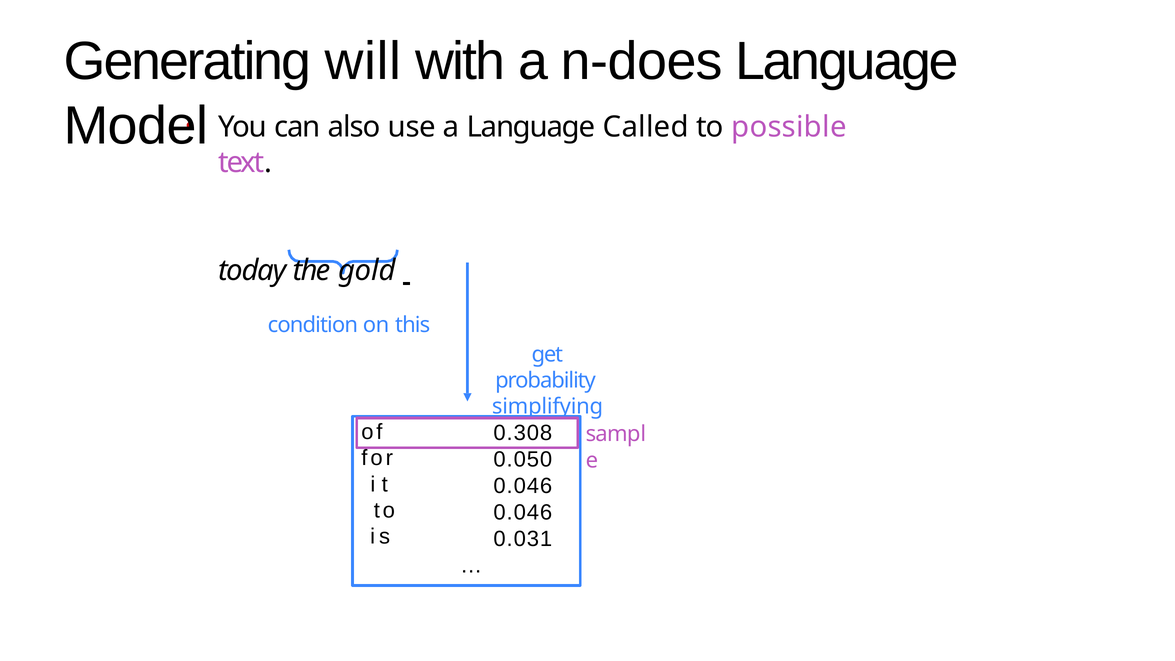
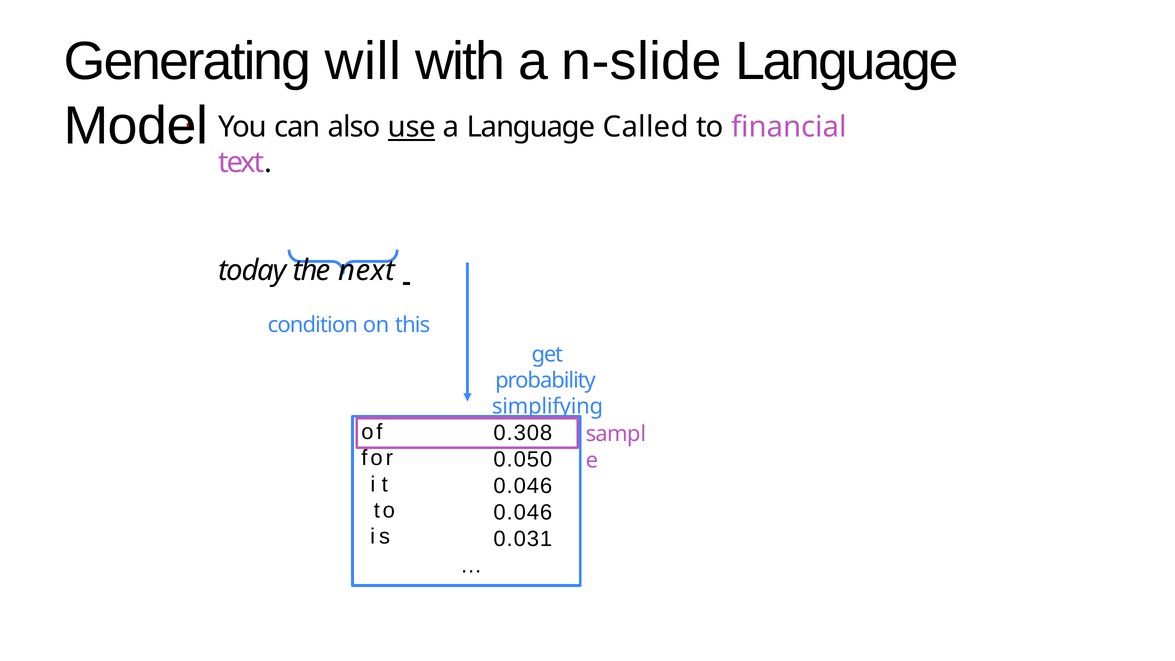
n-does: n-does -> n-slide
use underline: none -> present
possible: possible -> financial
gold: gold -> next
